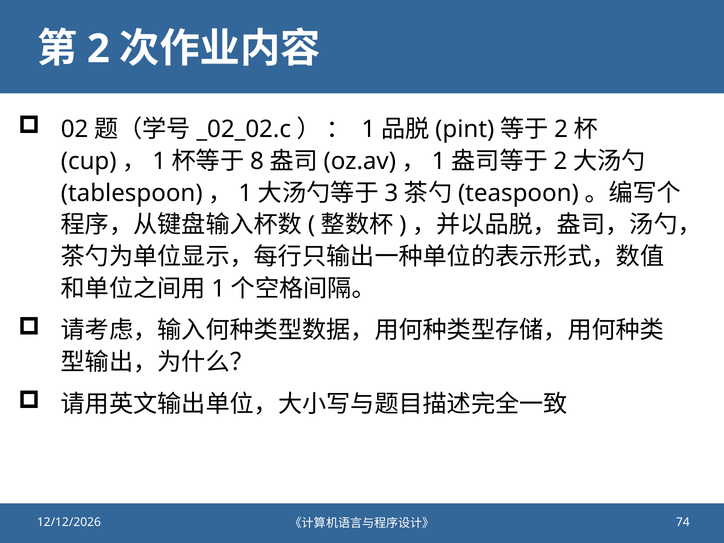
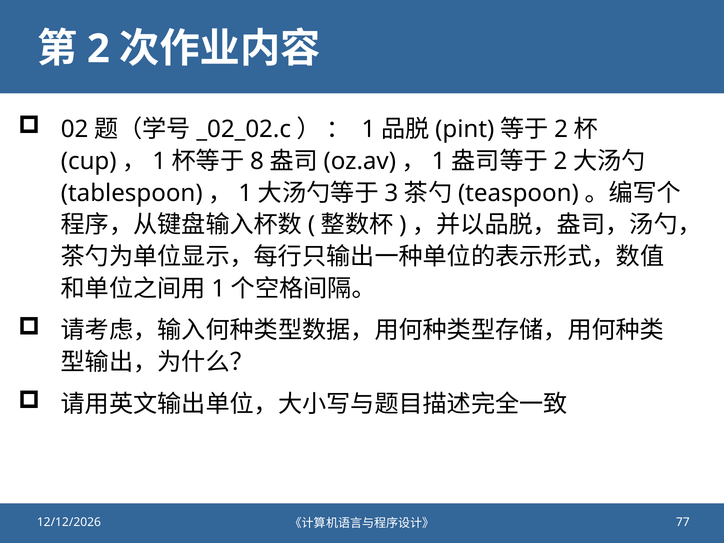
74: 74 -> 77
